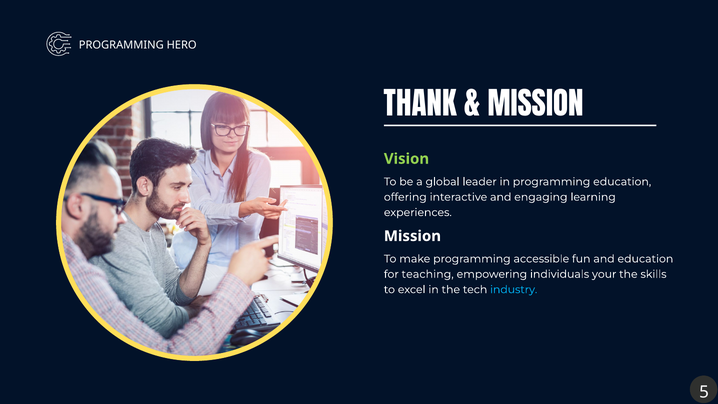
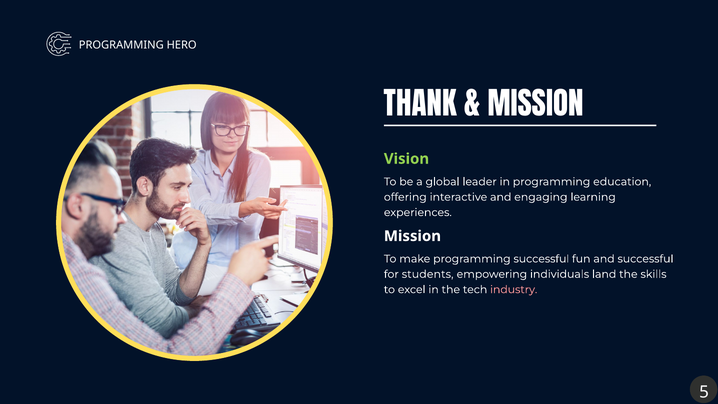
programming accessible: accessible -> successful
and education: education -> successful
teaching: teaching -> students
your: your -> land
industry colour: light blue -> pink
